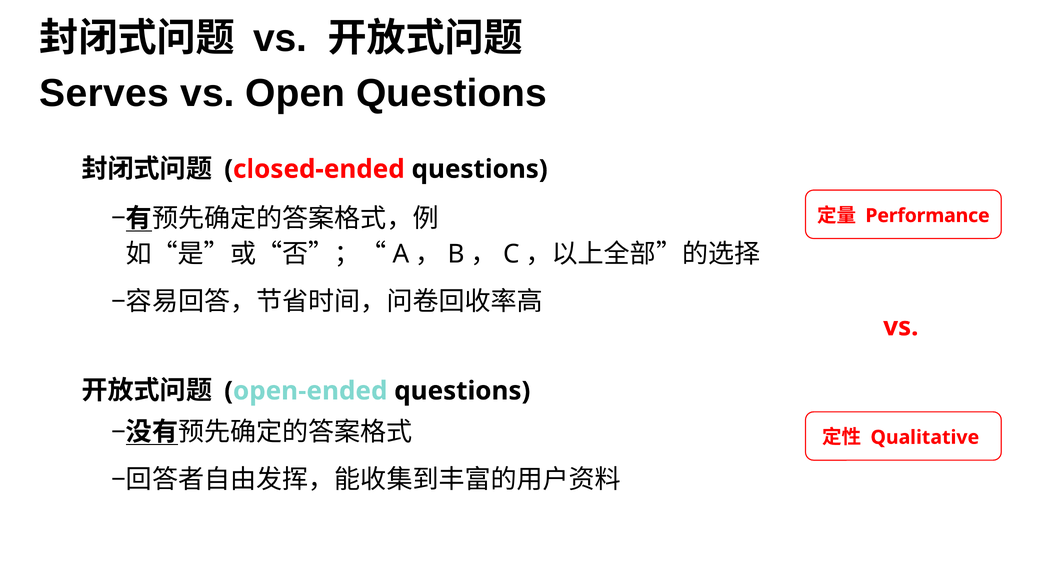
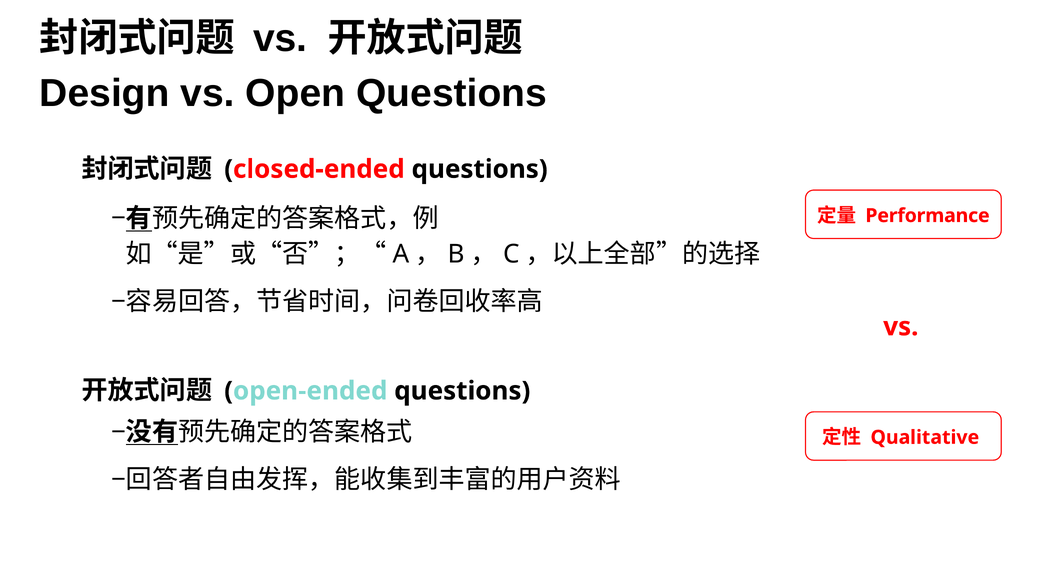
Serves: Serves -> Design
